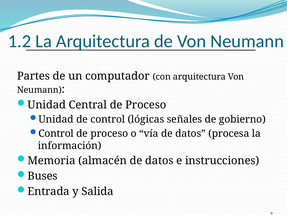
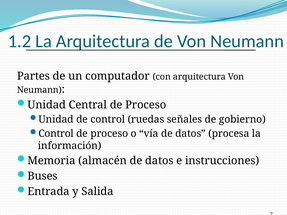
lógicas: lógicas -> ruedas
